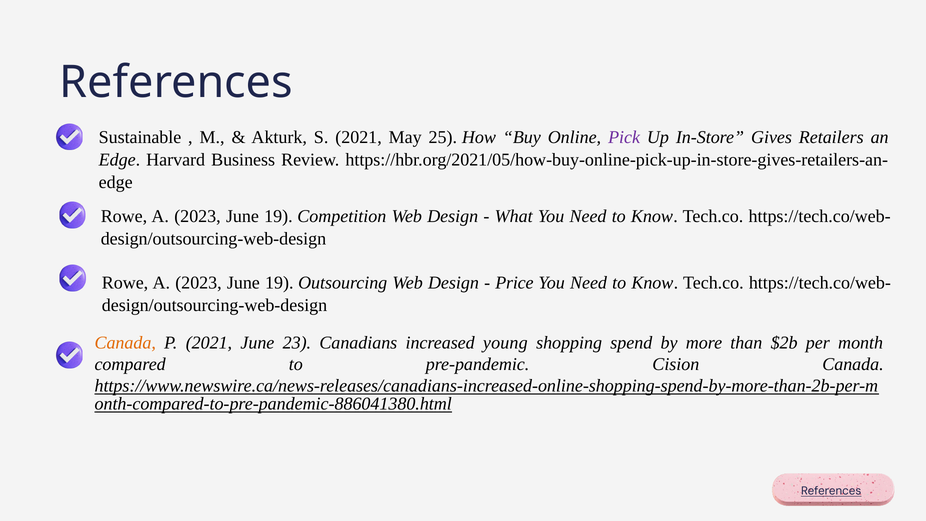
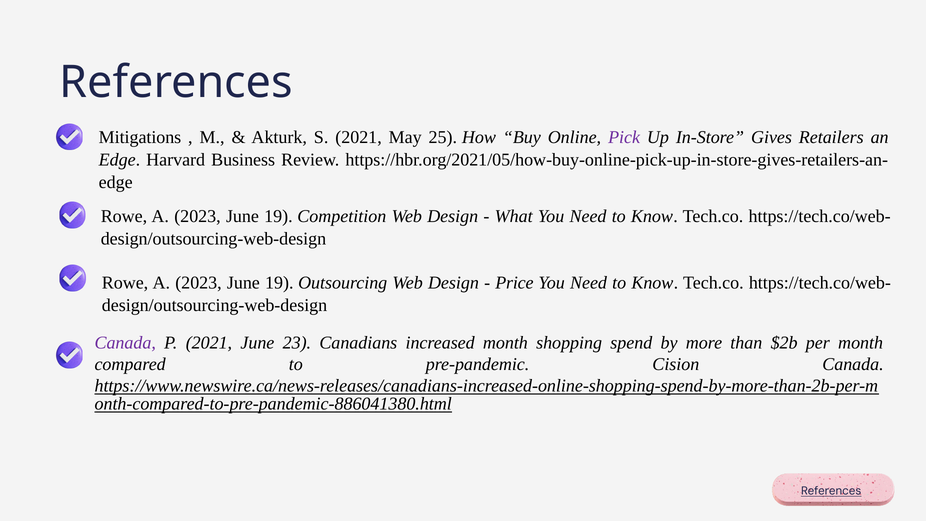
Sustainable: Sustainable -> Mitigations
Canada at (125, 343) colour: orange -> purple
increased young: young -> month
